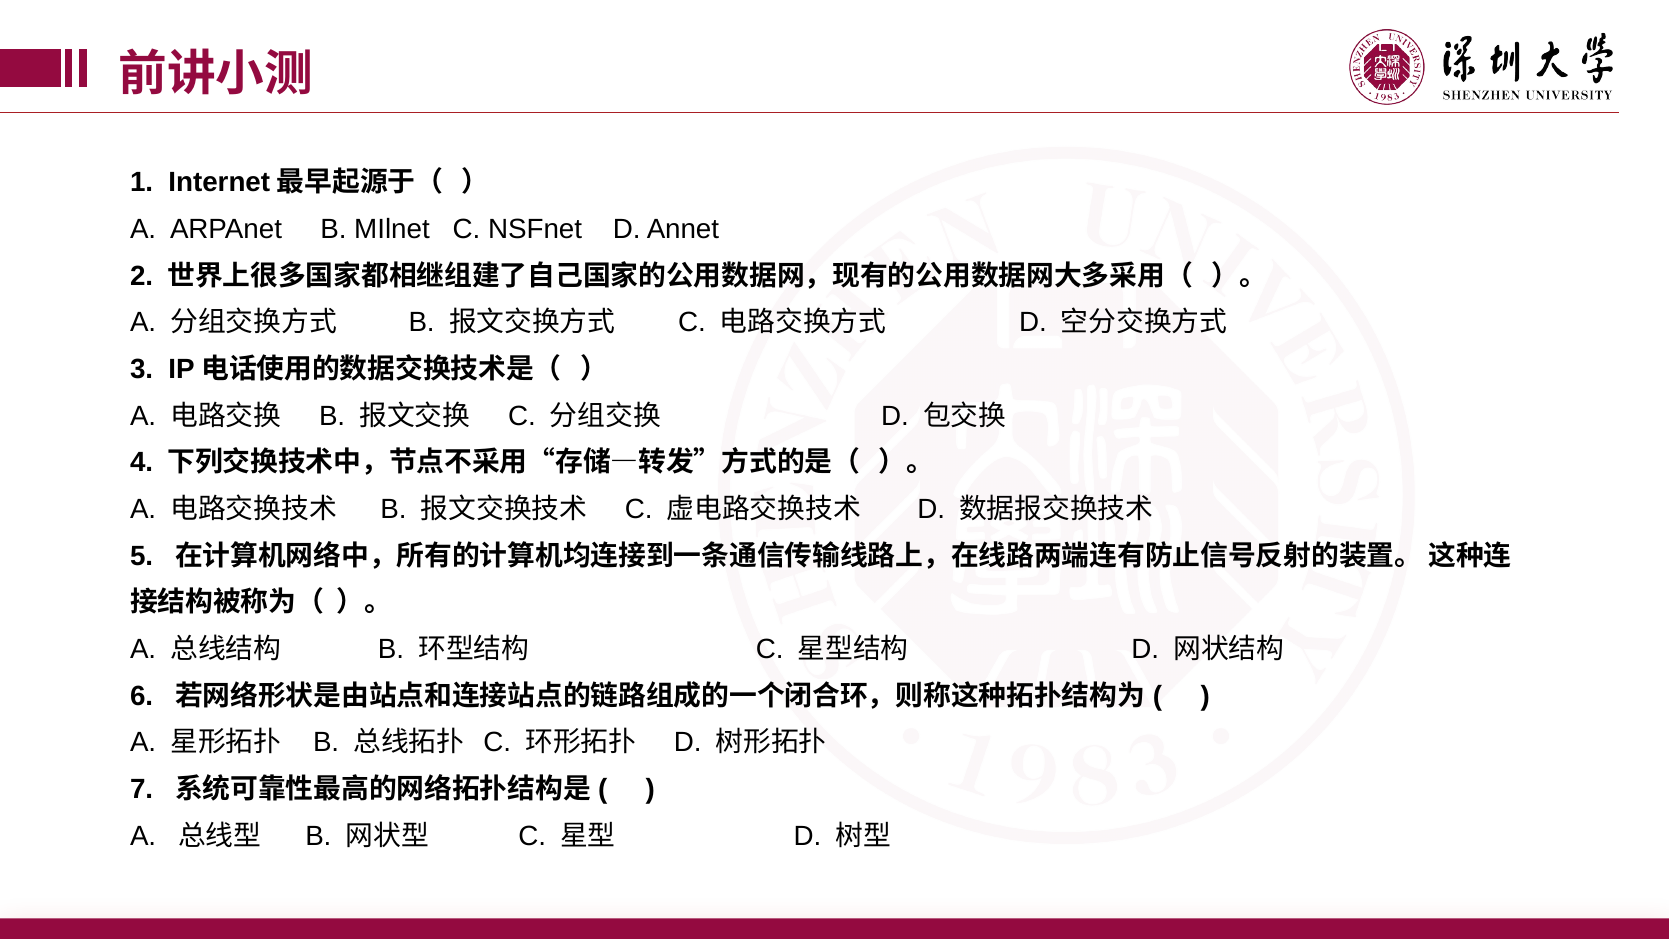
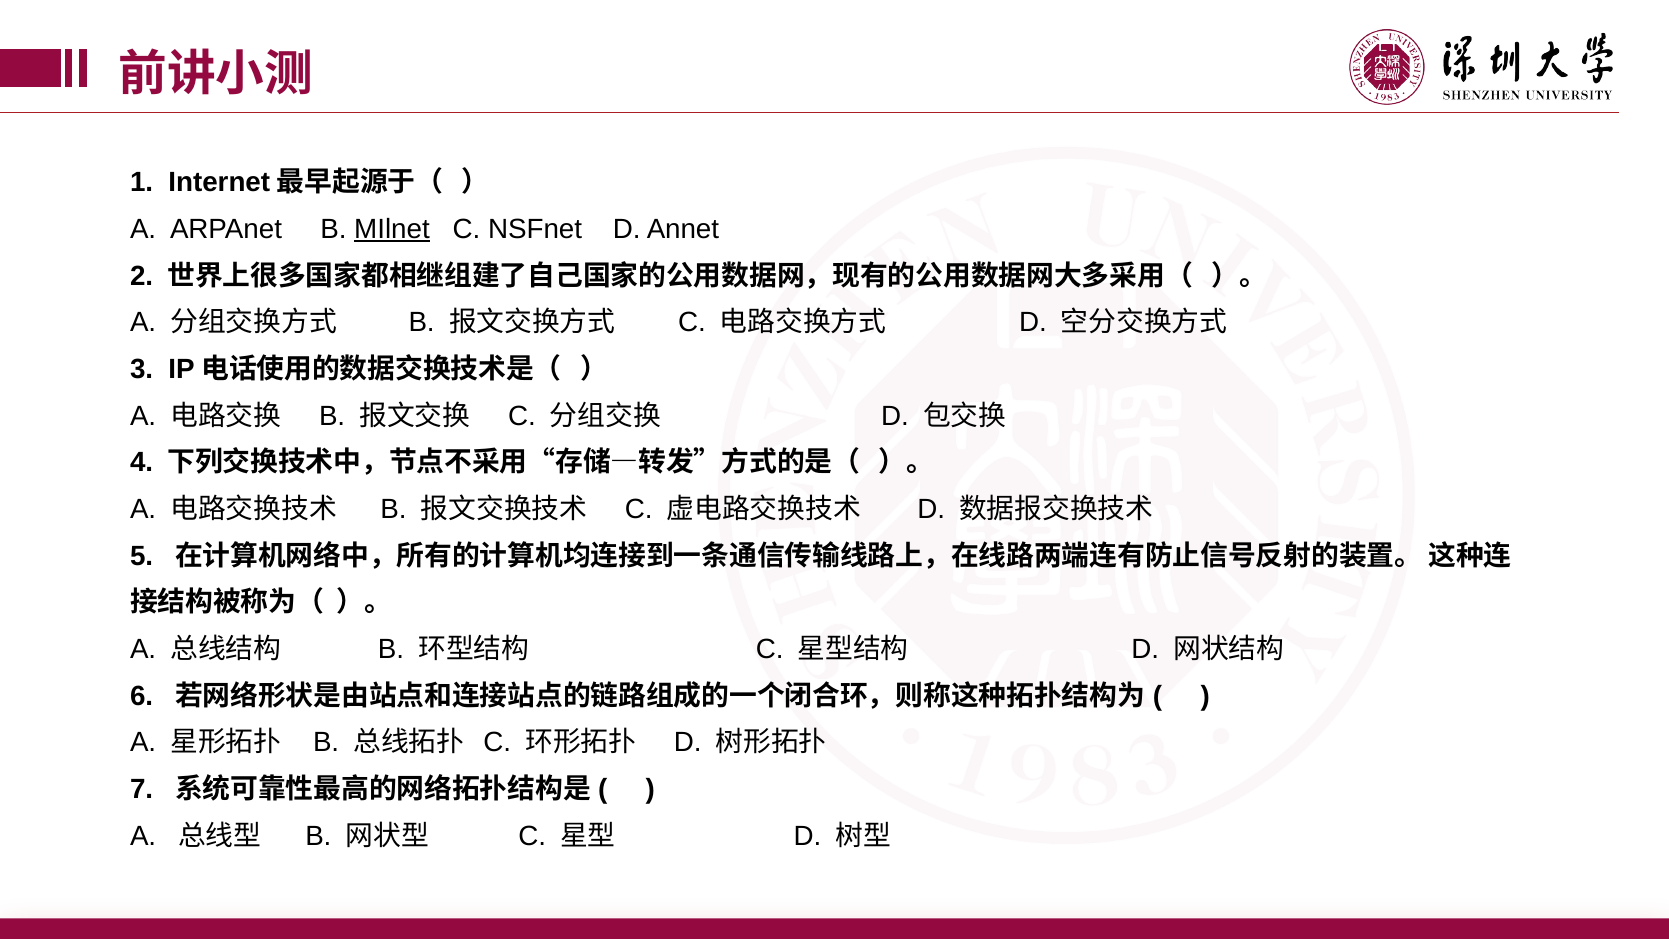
MIlnet underline: none -> present
